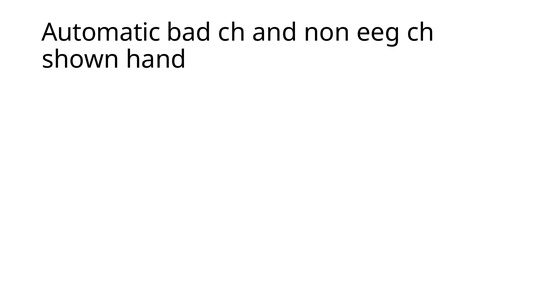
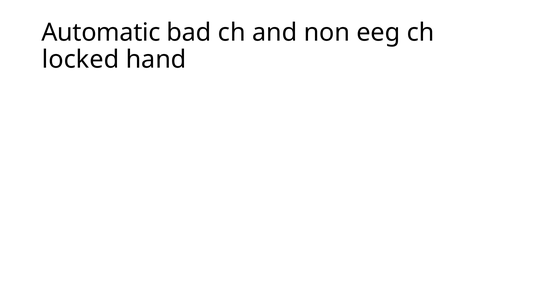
shown: shown -> locked
